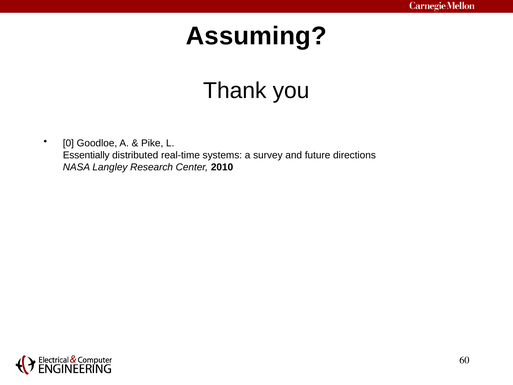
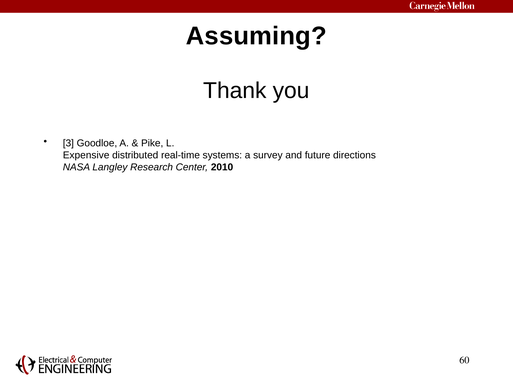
0: 0 -> 3
Essentially: Essentially -> Expensive
